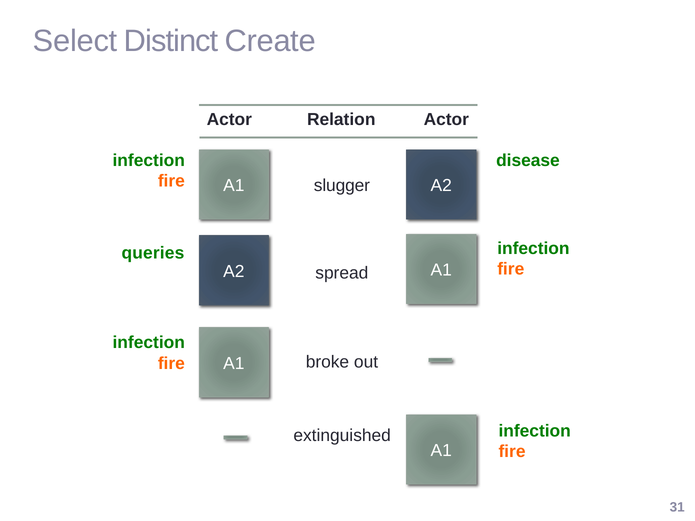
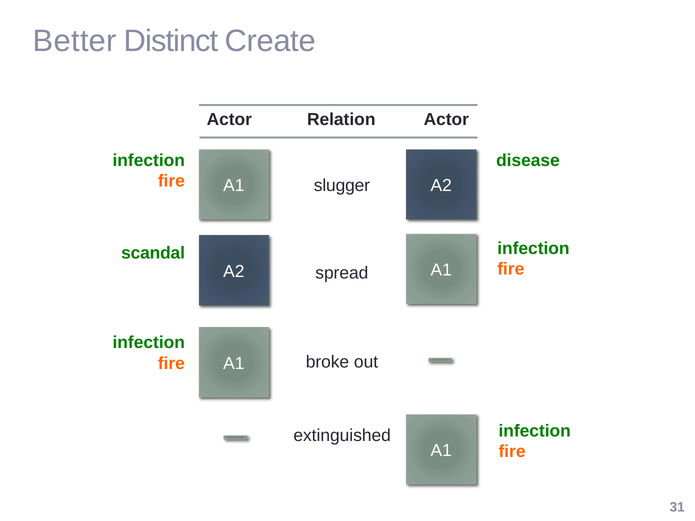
Select: Select -> Better
queries: queries -> scandal
